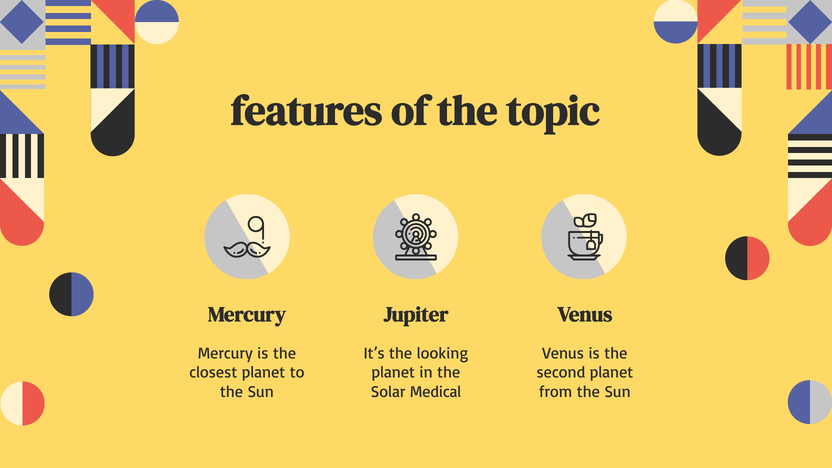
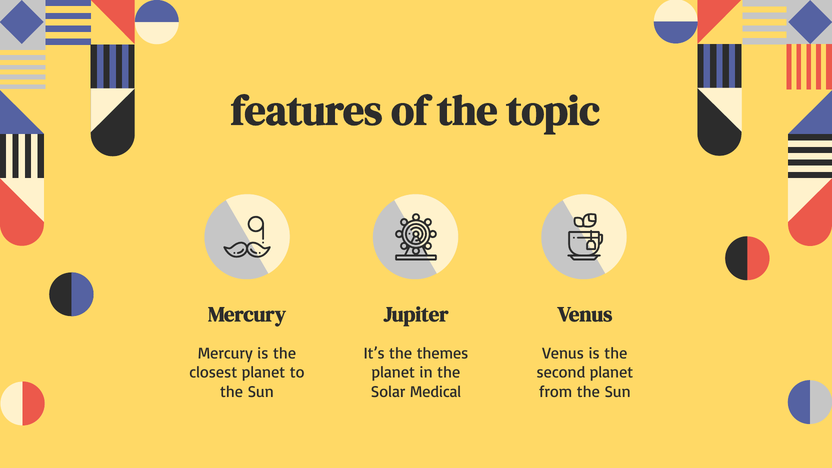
looking: looking -> themes
